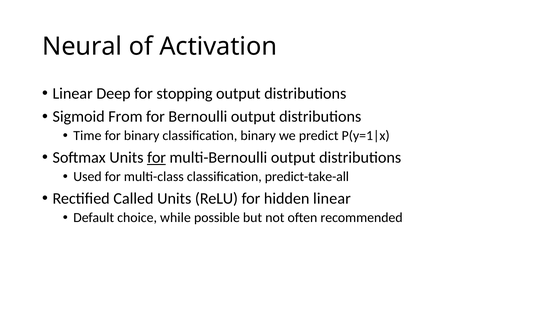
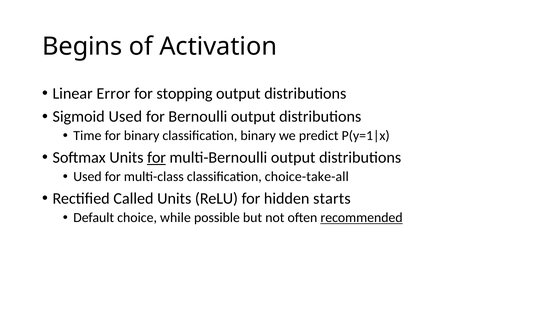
Neural: Neural -> Begins
Deep: Deep -> Error
Sigmoid From: From -> Used
predict-take-all: predict-take-all -> choice-take-all
hidden linear: linear -> starts
recommended underline: none -> present
